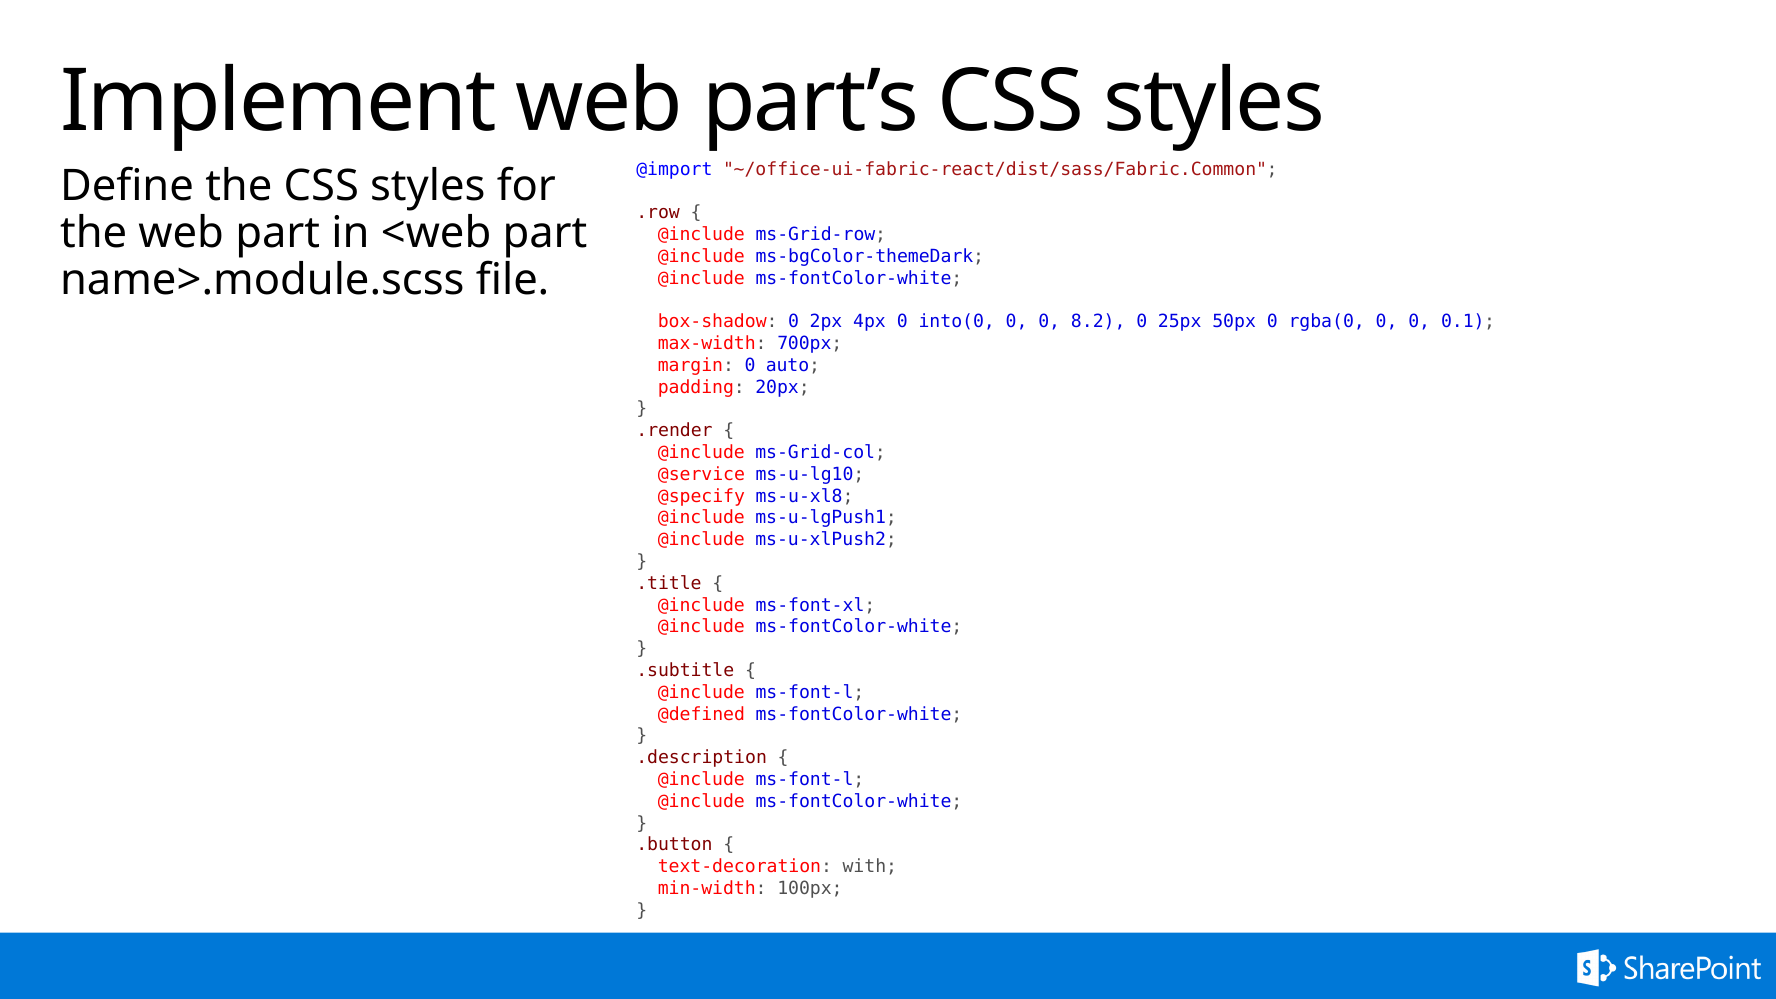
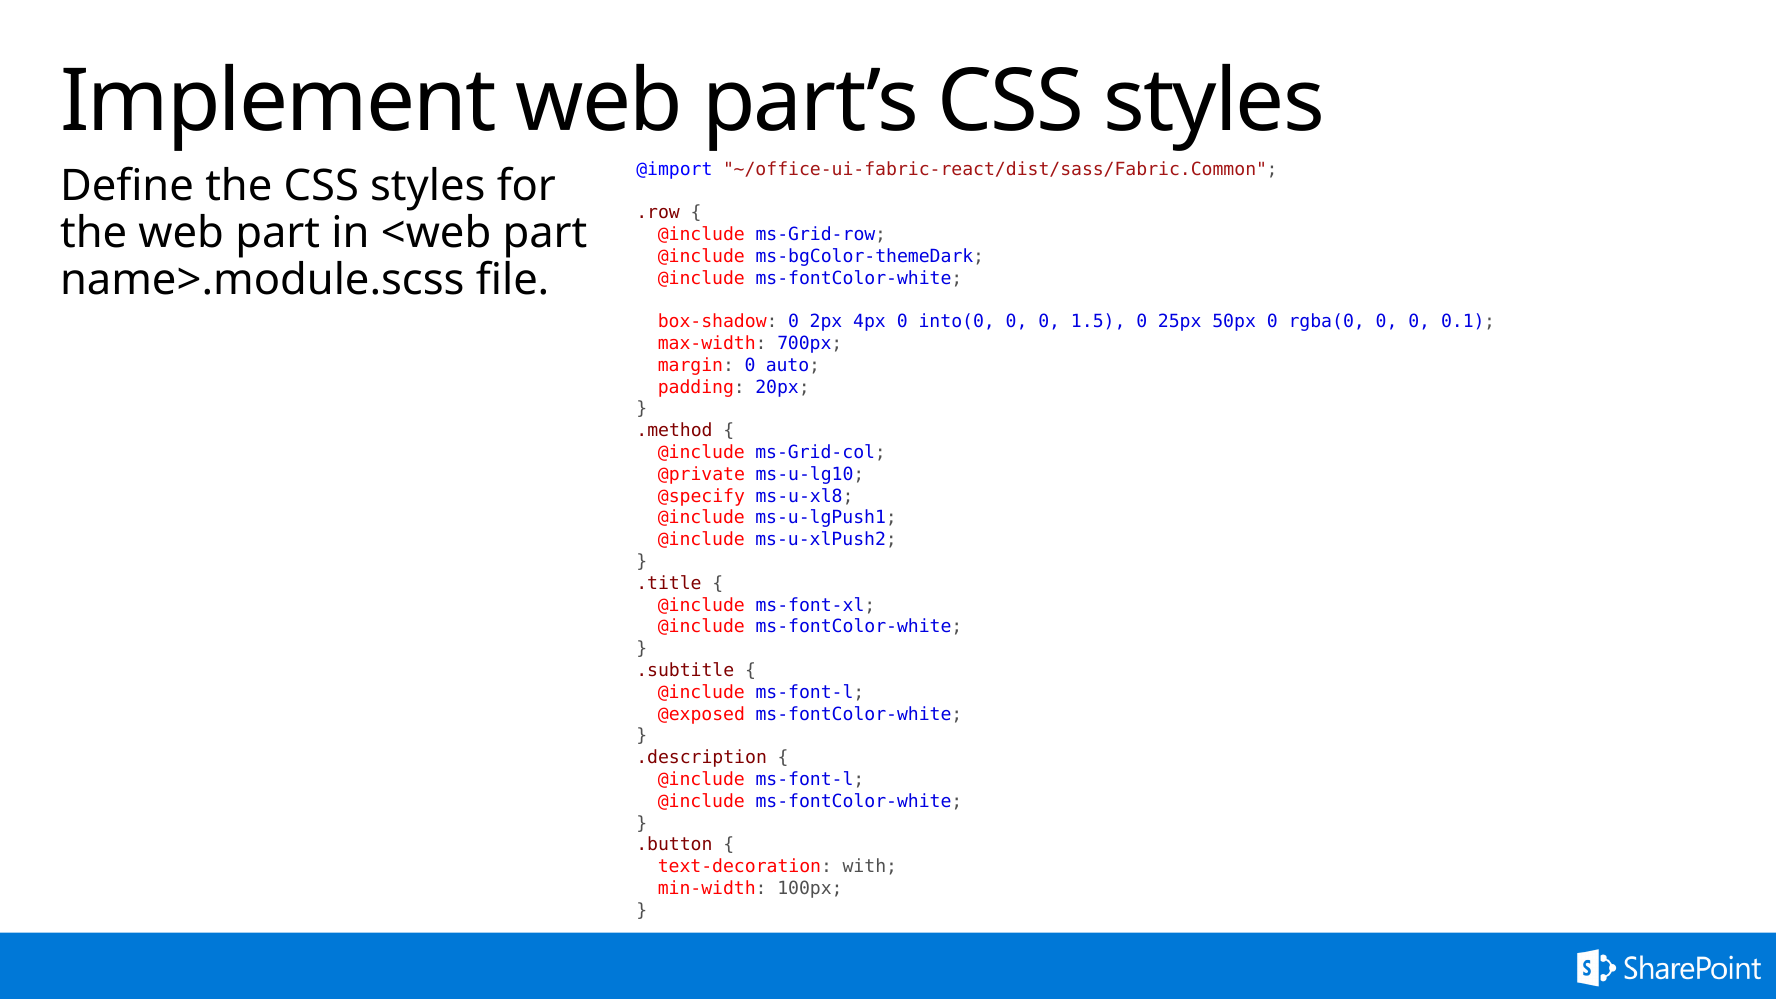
8.2: 8.2 -> 1.5
.render: .render -> .method
@service: @service -> @private
@defined: @defined -> @exposed
